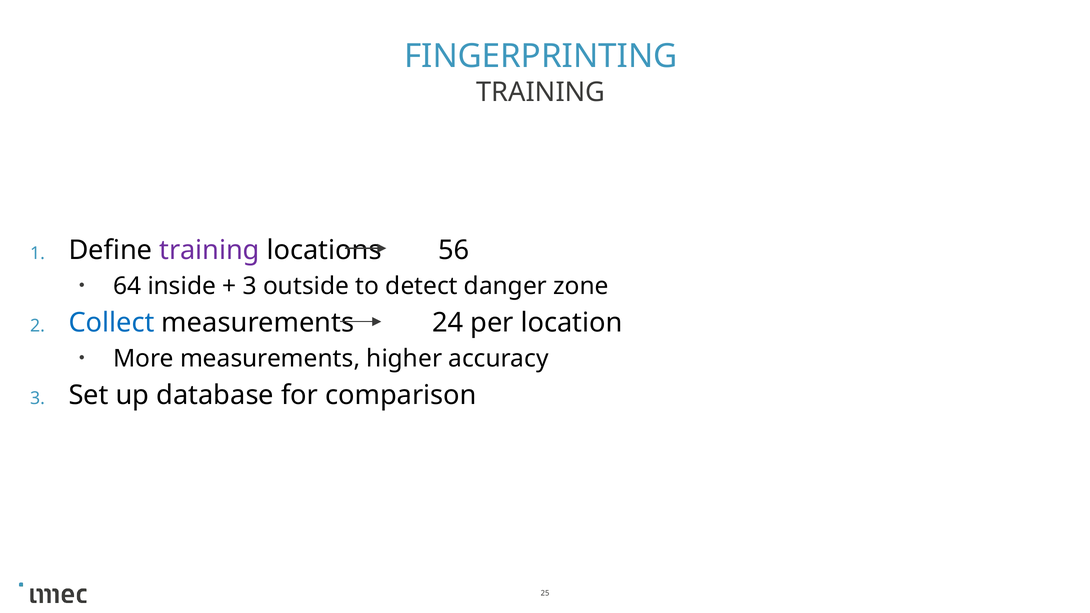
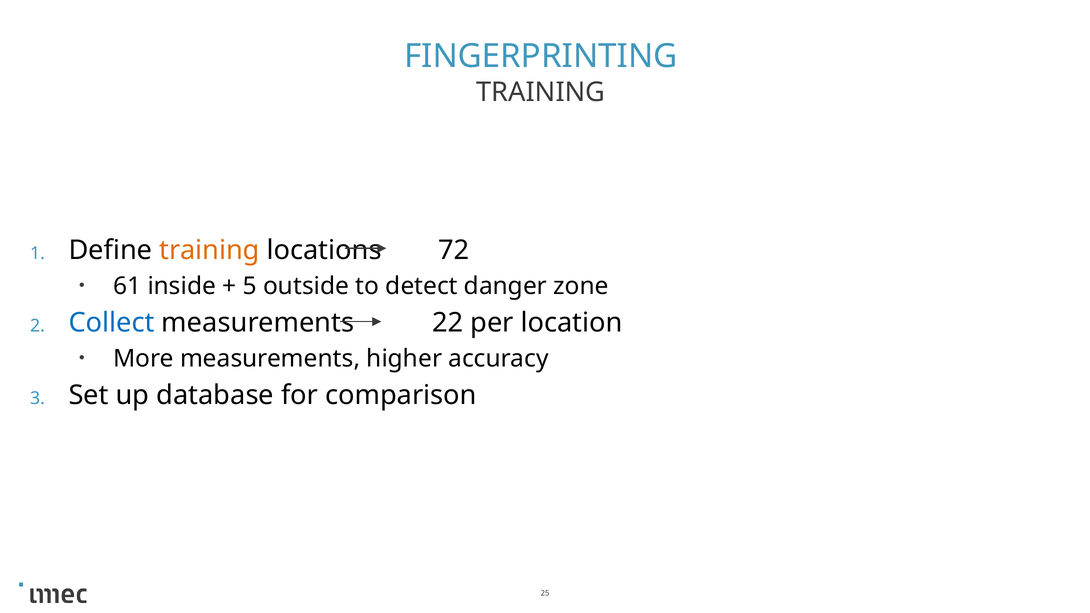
training at (209, 251) colour: purple -> orange
56: 56 -> 72
64: 64 -> 61
3 at (250, 286): 3 -> 5
24: 24 -> 22
